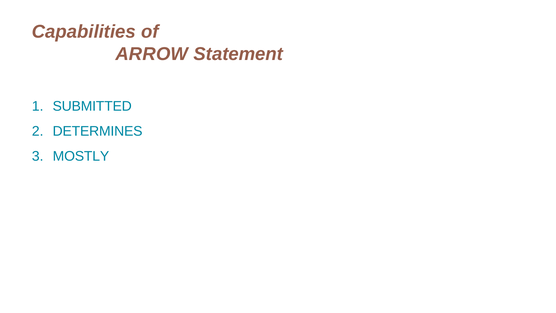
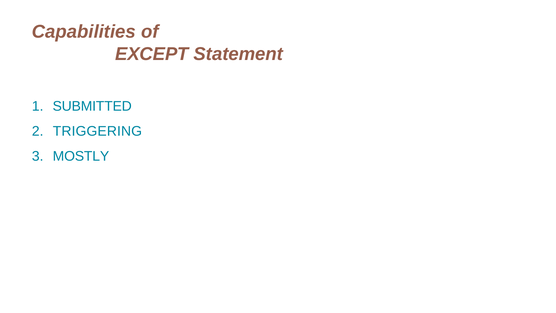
ARROW: ARROW -> EXCEPT
DETERMINES: DETERMINES -> TRIGGERING
